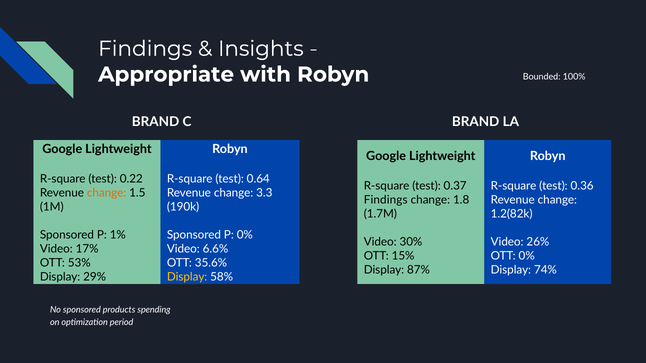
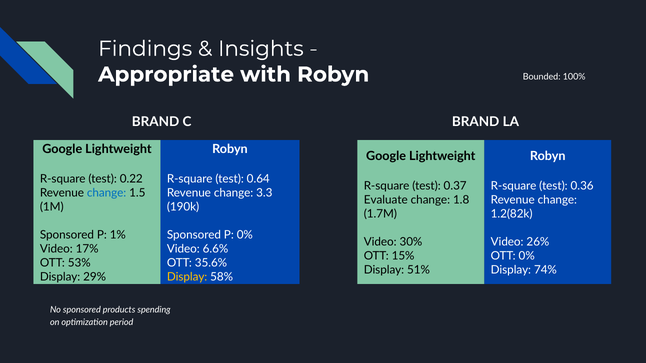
change at (107, 193) colour: orange -> blue
Findings at (386, 200): Findings -> Evaluate
87%: 87% -> 51%
